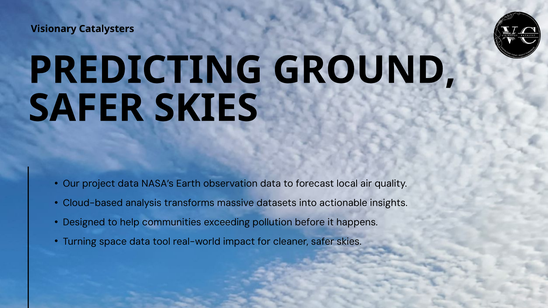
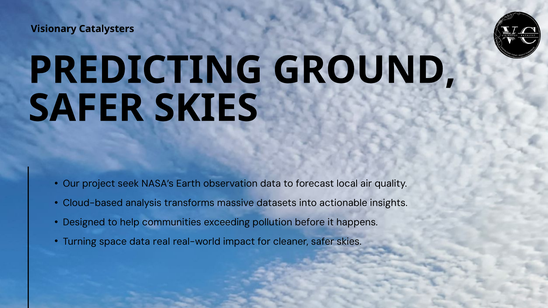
project data: data -> seek
tool: tool -> real
